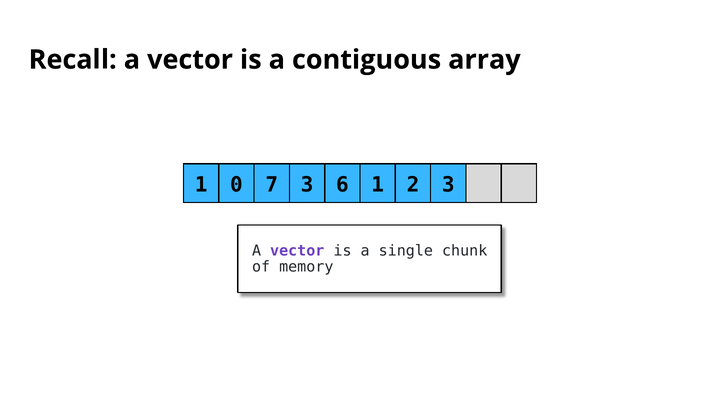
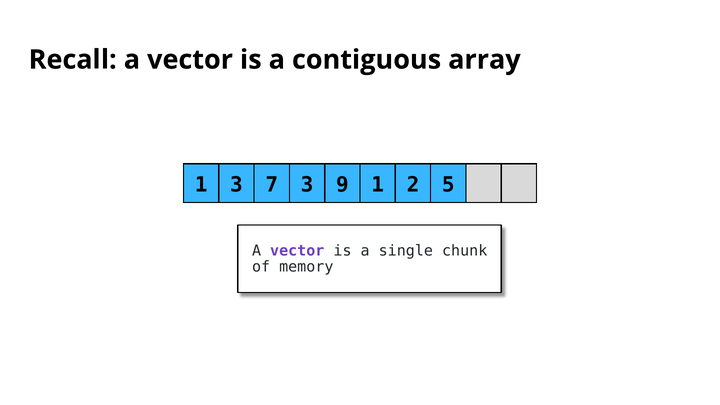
1 0: 0 -> 3
6: 6 -> 9
2 3: 3 -> 5
